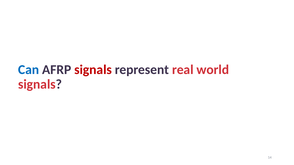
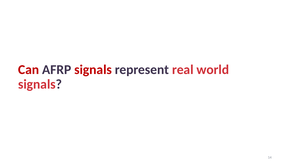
Can colour: blue -> red
